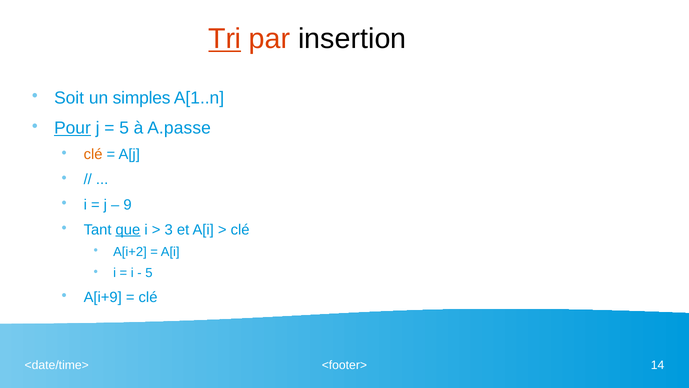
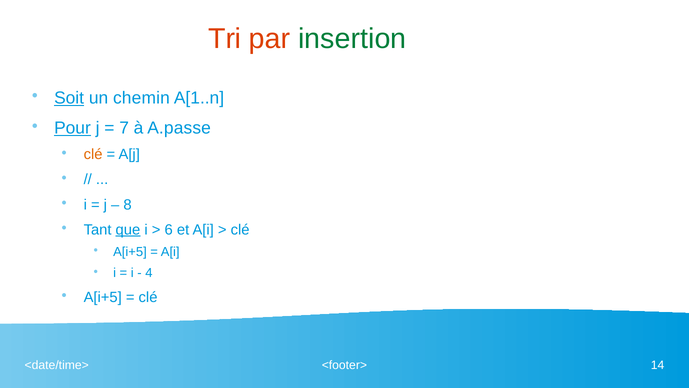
Tri underline: present -> none
insertion colour: black -> green
Soit underline: none -> present
simples: simples -> chemin
5 at (124, 128): 5 -> 7
9: 9 -> 8
3: 3 -> 6
A[i+2 at (130, 252): A[i+2 -> A[i+5
5 at (149, 273): 5 -> 4
A[i+9 at (103, 297): A[i+9 -> A[i+5
